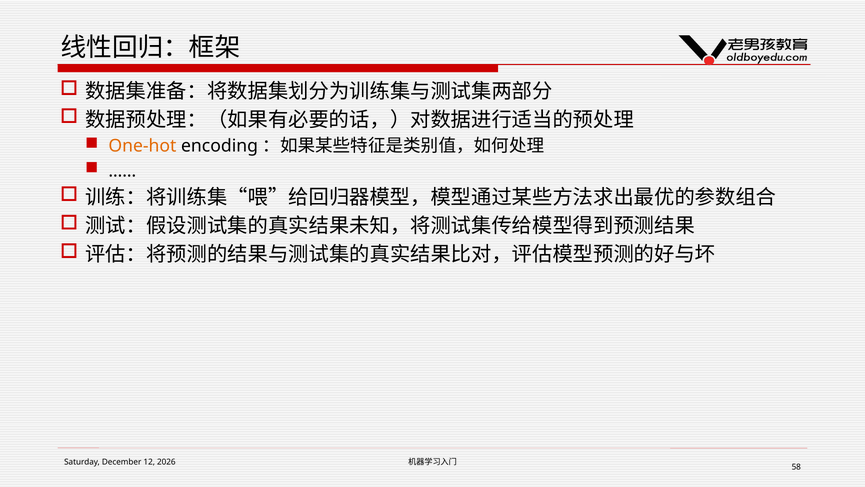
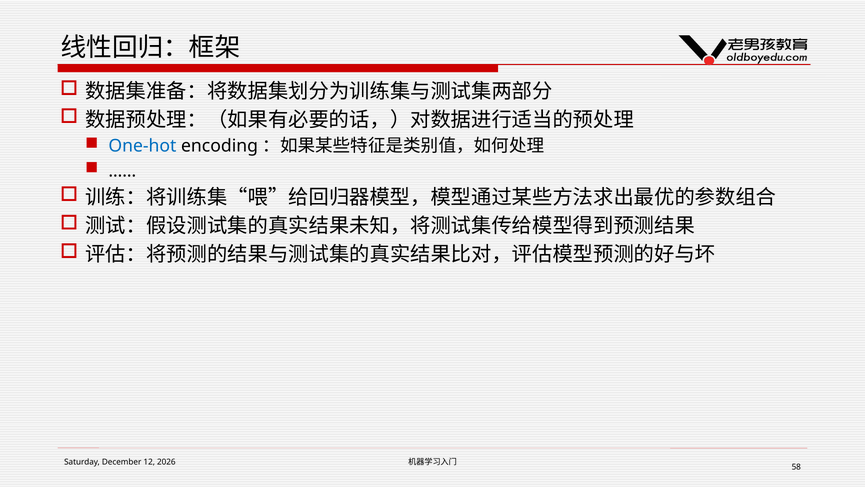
One-hot colour: orange -> blue
